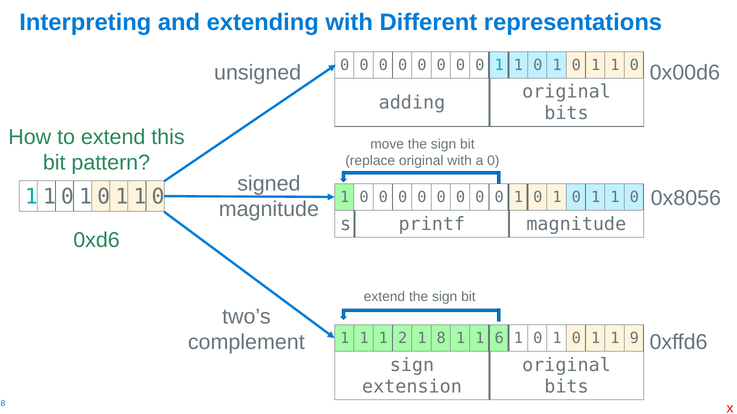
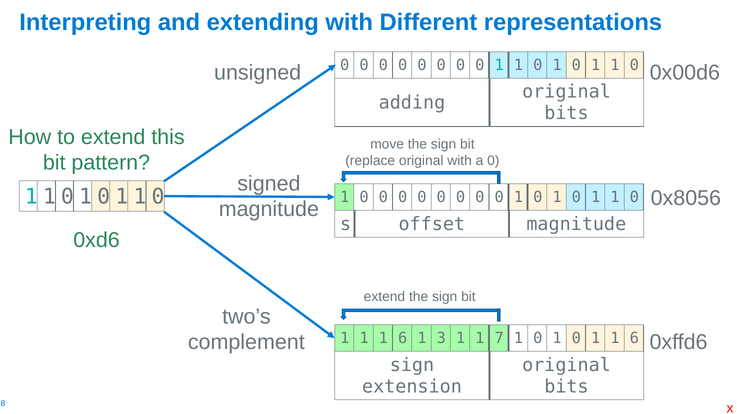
printf: printf -> offset
1 1 1 2: 2 -> 6
8: 8 -> 3
6: 6 -> 7
0 1 1 9: 9 -> 6
